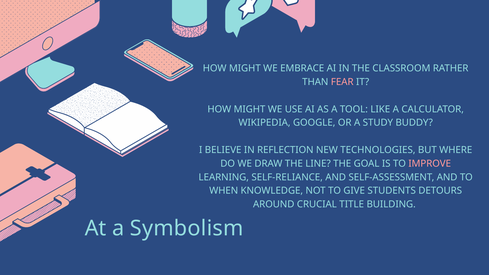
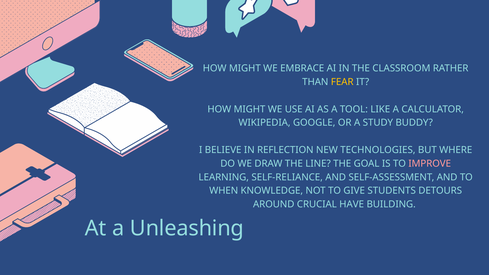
FEAR colour: pink -> yellow
TITLE: TITLE -> HAVE
Symbolism: Symbolism -> Unleashing
